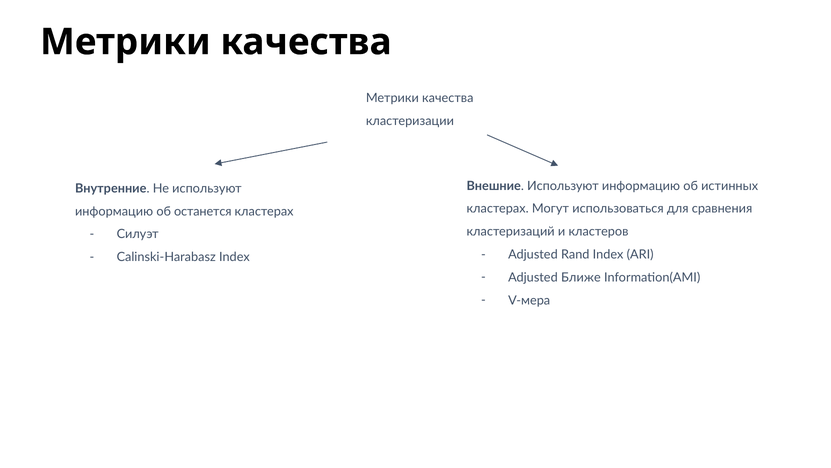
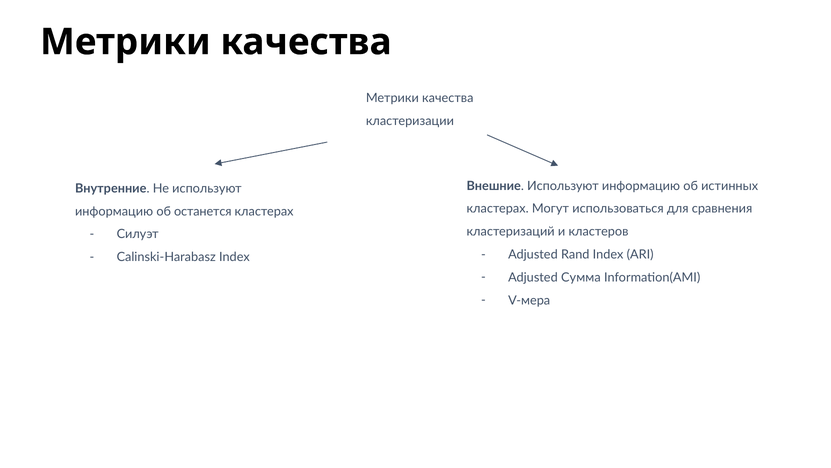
Ближе: Ближе -> Сумма
